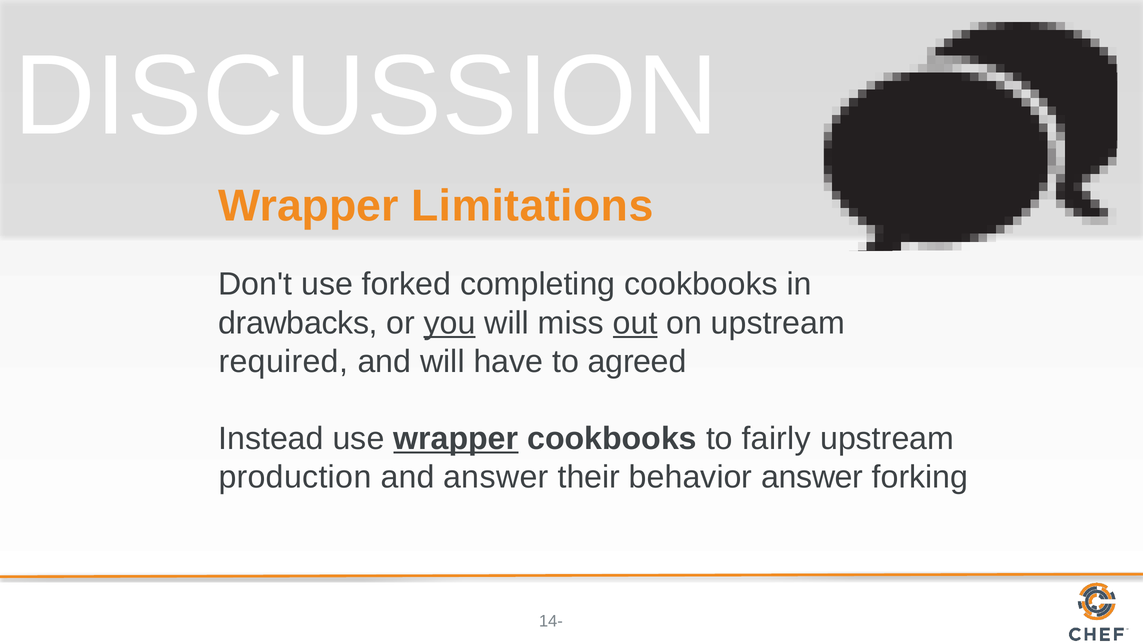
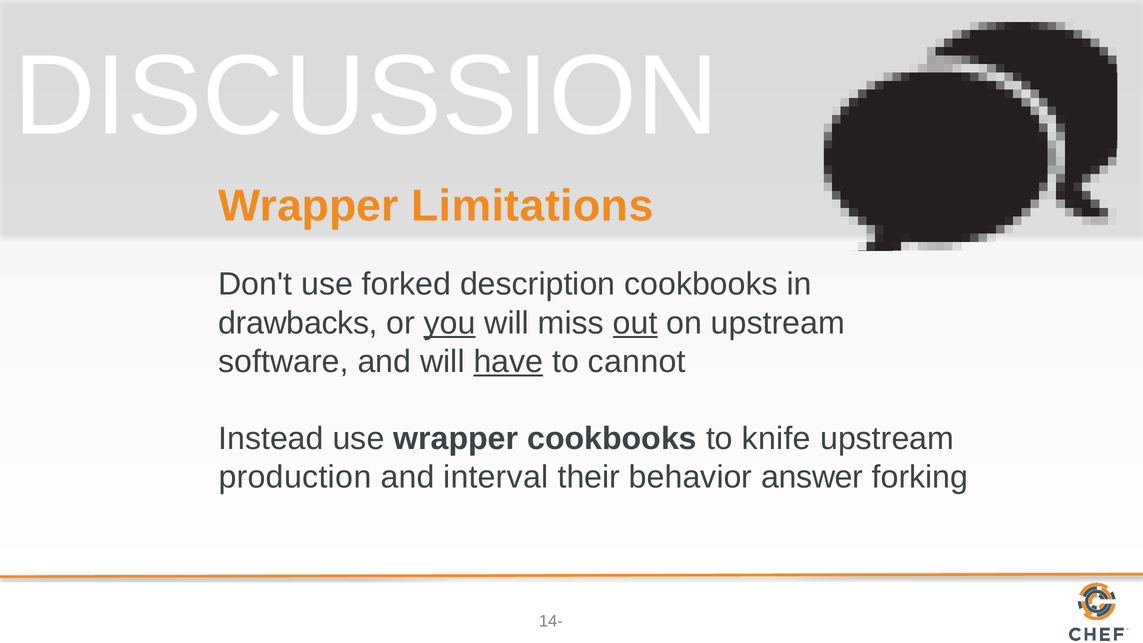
completing: completing -> description
required: required -> software
have underline: none -> present
agreed: agreed -> cannot
wrapper at (456, 439) underline: present -> none
fairly: fairly -> knife
and answer: answer -> interval
